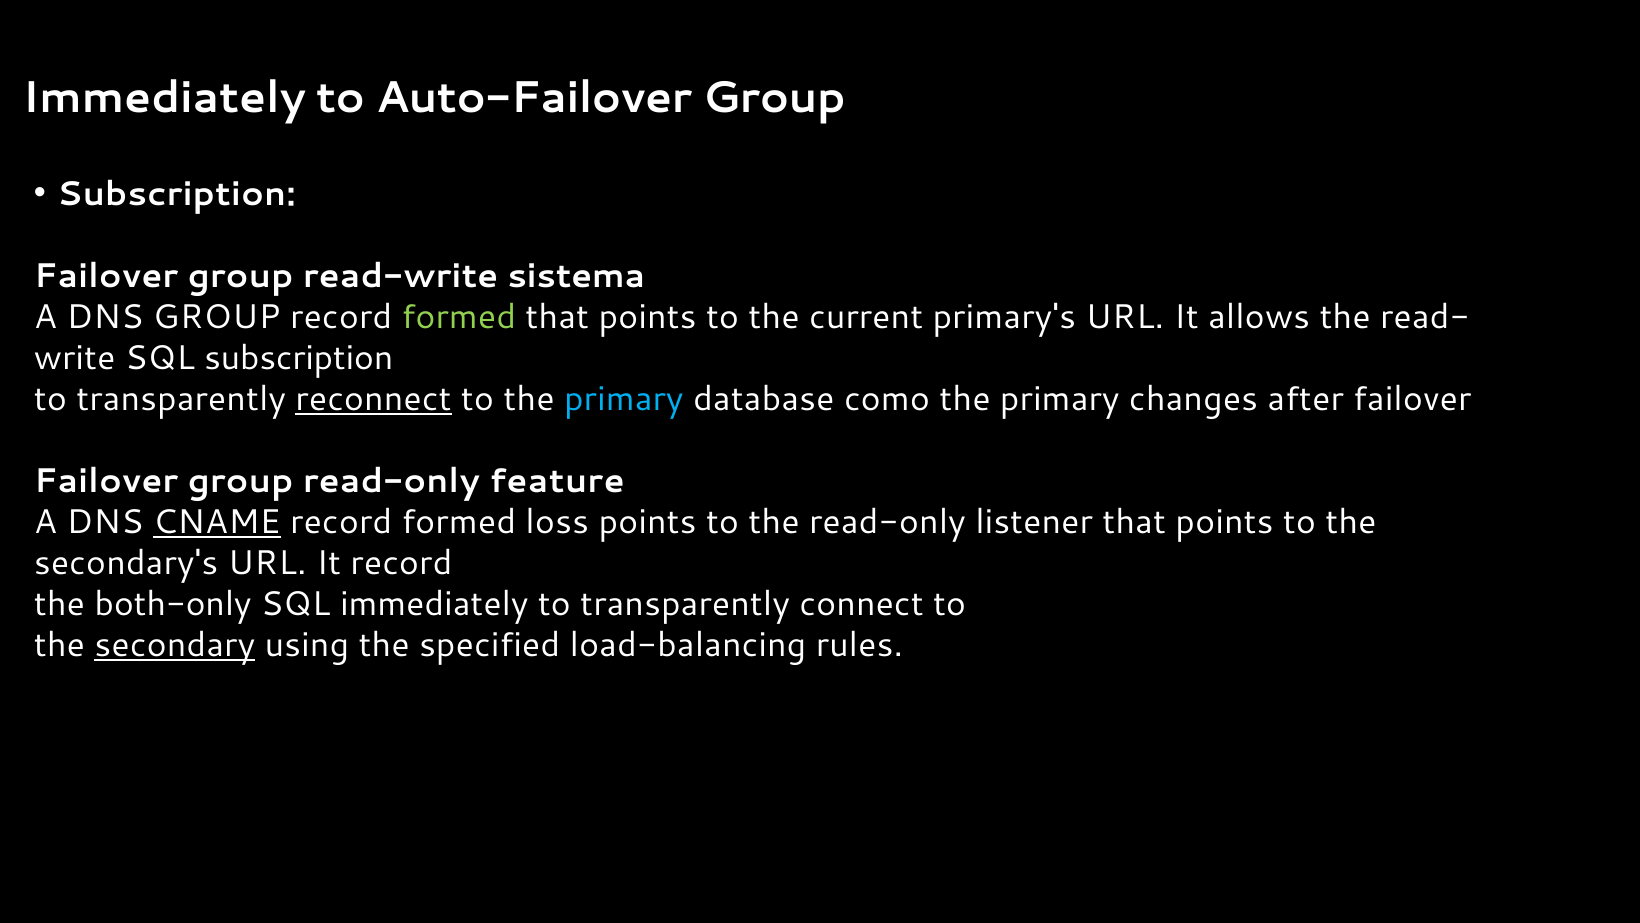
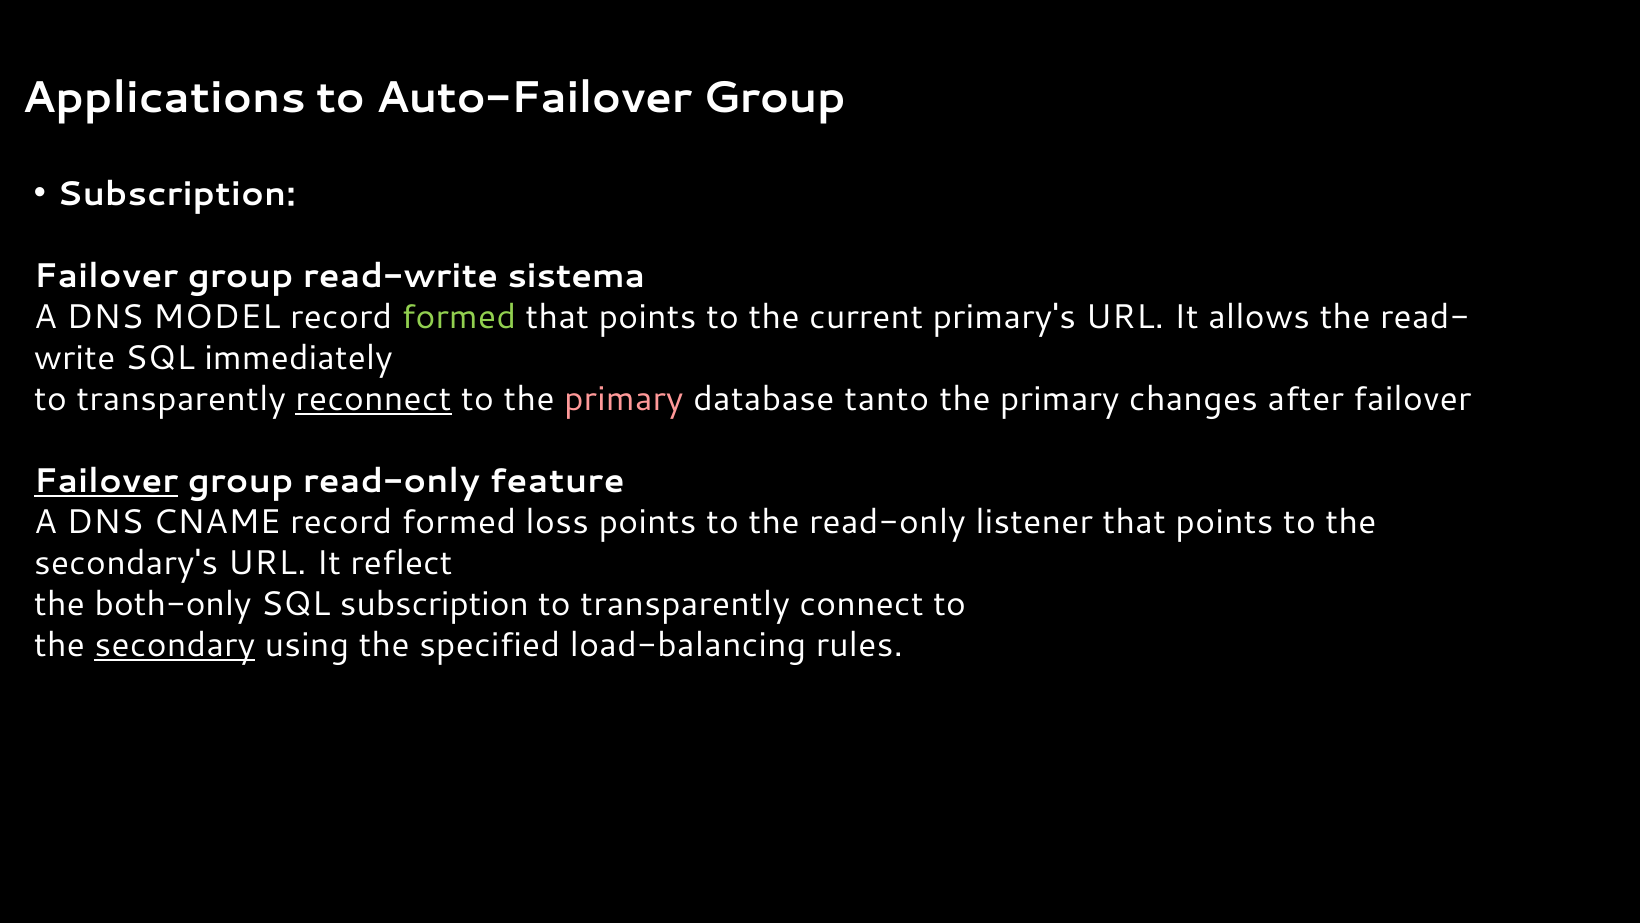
Immediately at (164, 98): Immediately -> Applications
DNS GROUP: GROUP -> MODEL
SQL subscription: subscription -> immediately
primary at (624, 399) colour: light blue -> pink
como: como -> tanto
Failover at (106, 481) underline: none -> present
CNAME underline: present -> none
It record: record -> reflect
SQL immediately: immediately -> subscription
